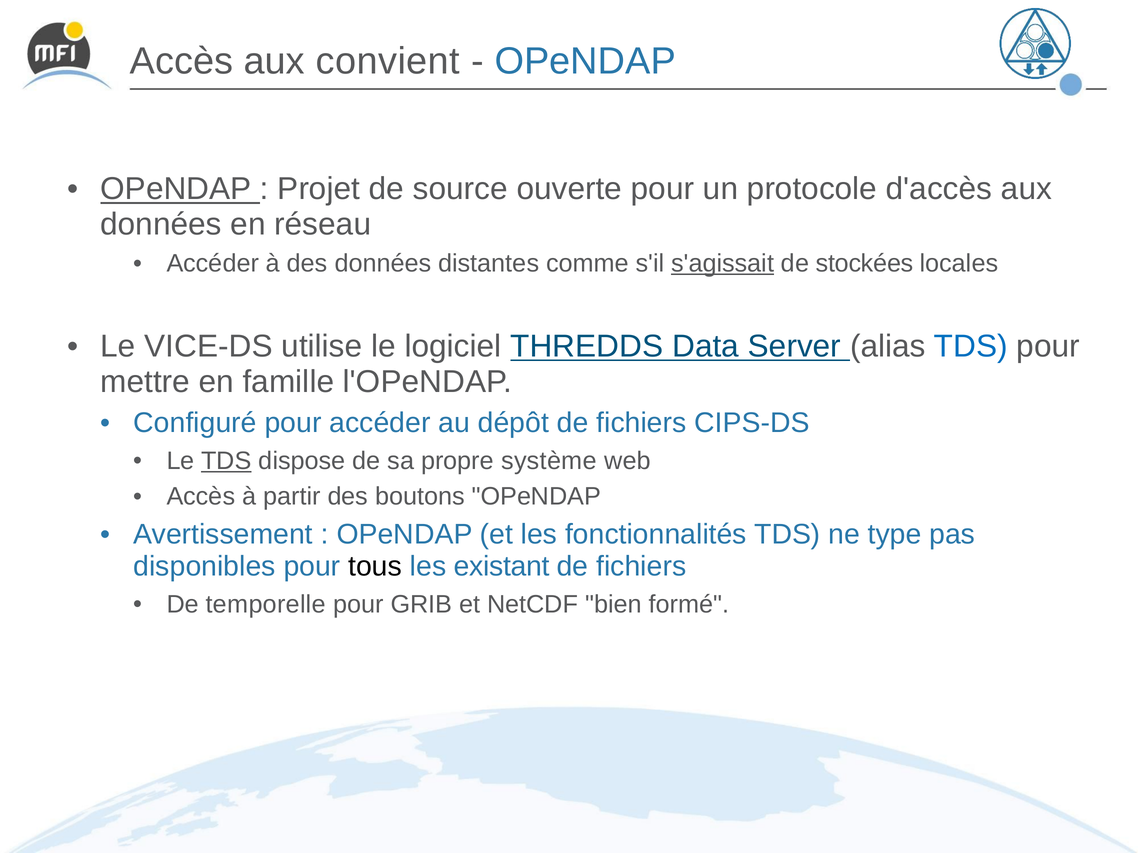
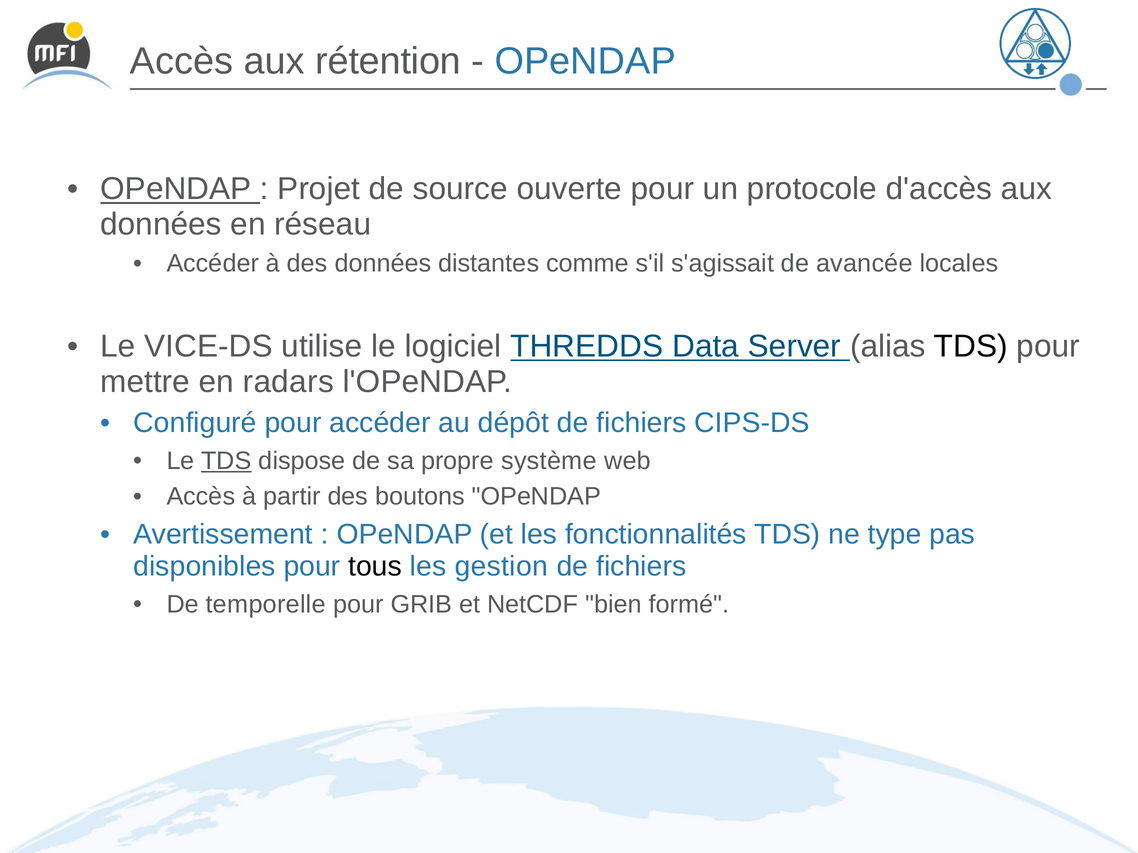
convient: convient -> rétention
s'agissait underline: present -> none
stockées: stockées -> avancée
TDS at (971, 347) colour: blue -> black
famille: famille -> radars
existant: existant -> gestion
